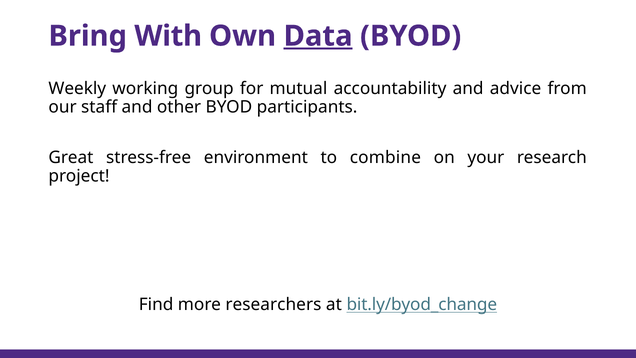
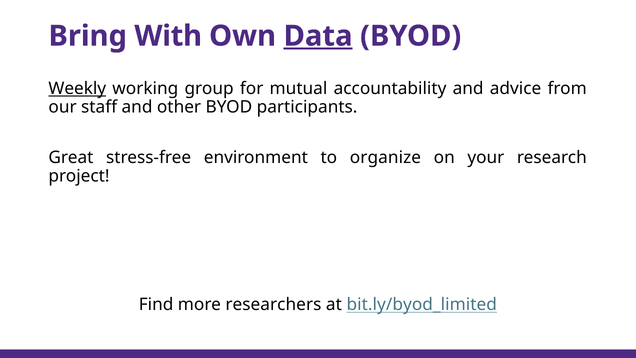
Weekly underline: none -> present
combine: combine -> organize
bit.ly/byod_change: bit.ly/byod_change -> bit.ly/byod_limited
